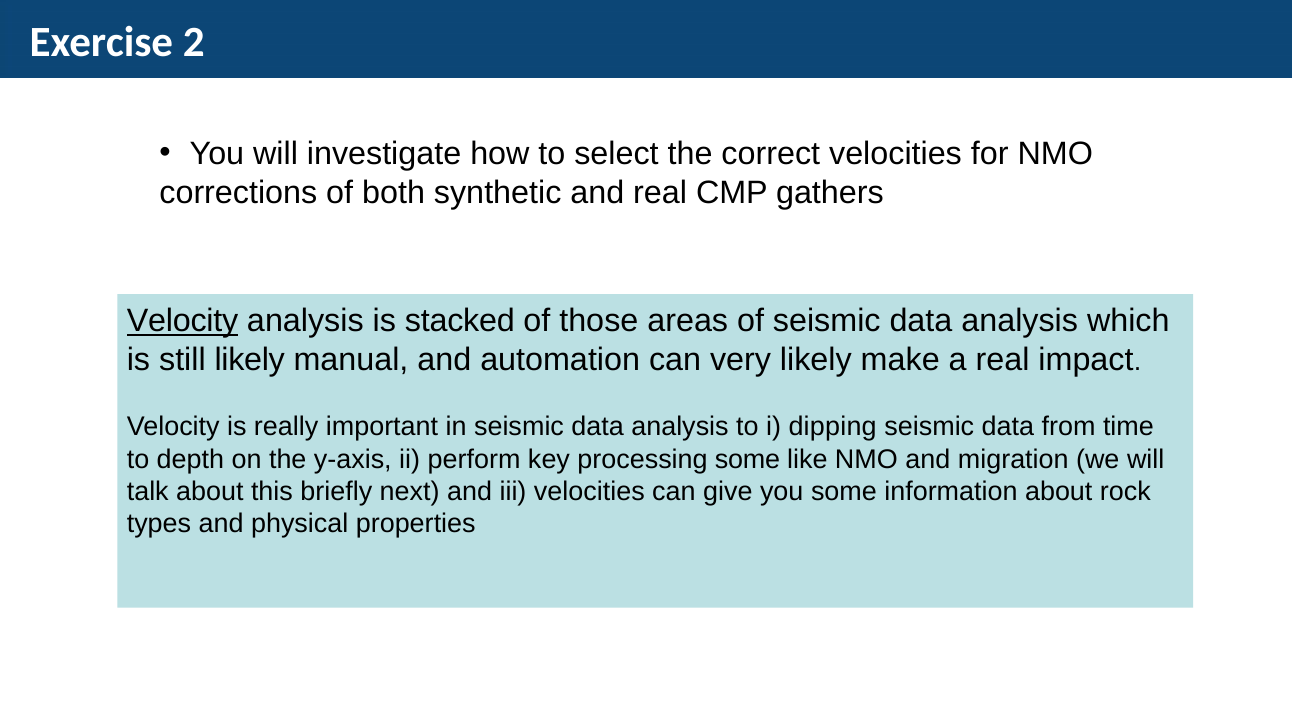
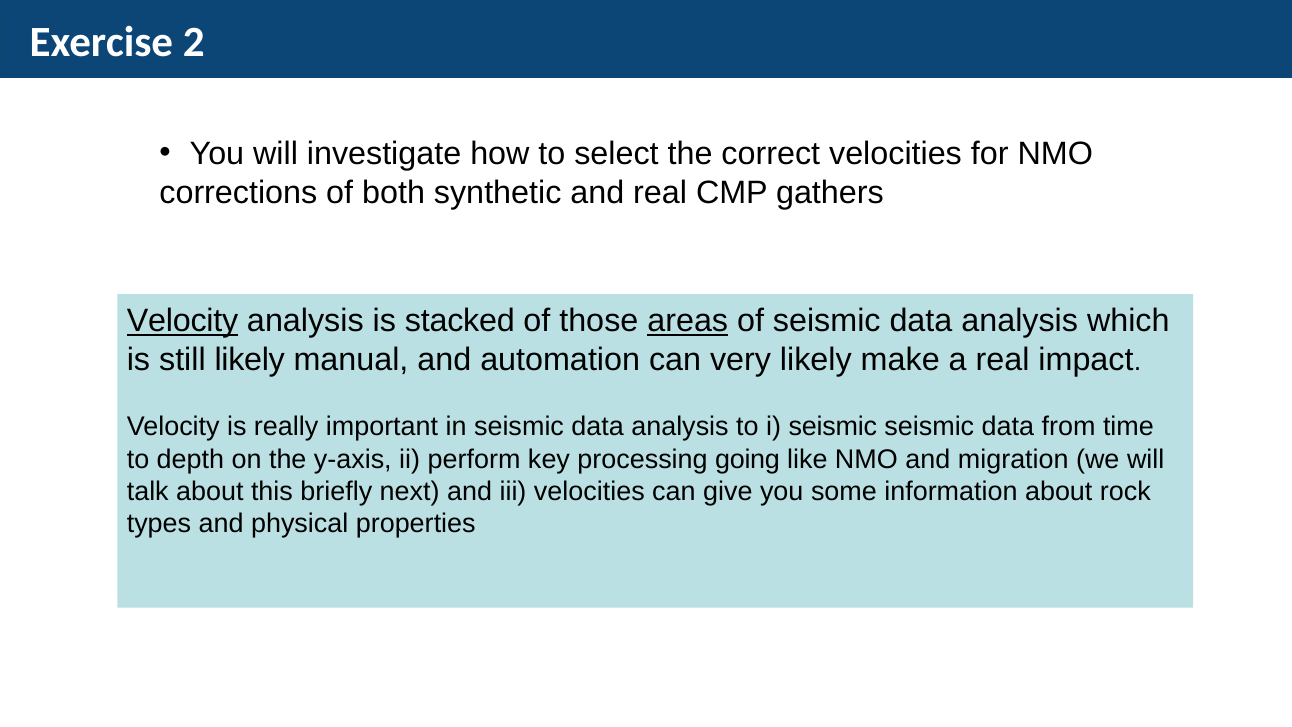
areas underline: none -> present
i dipping: dipping -> seismic
processing some: some -> going
